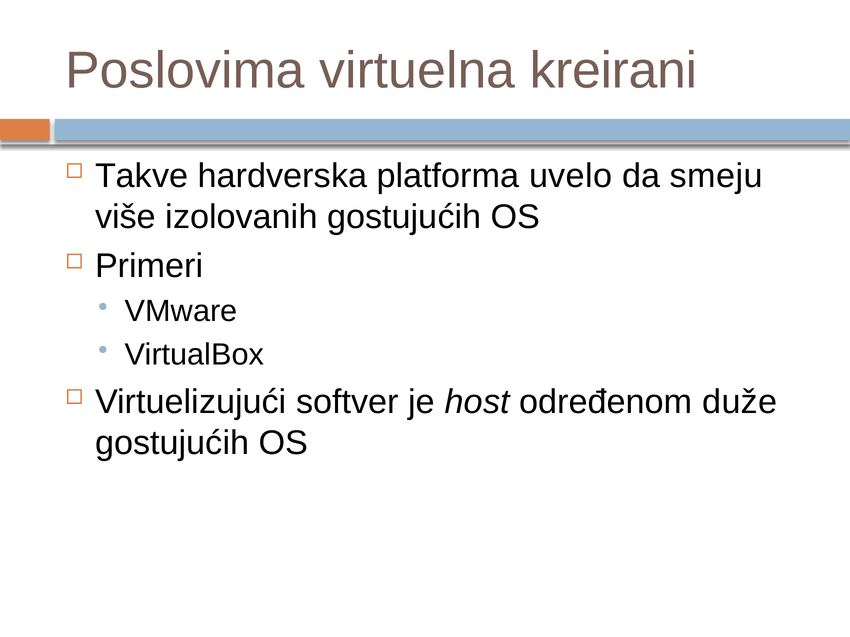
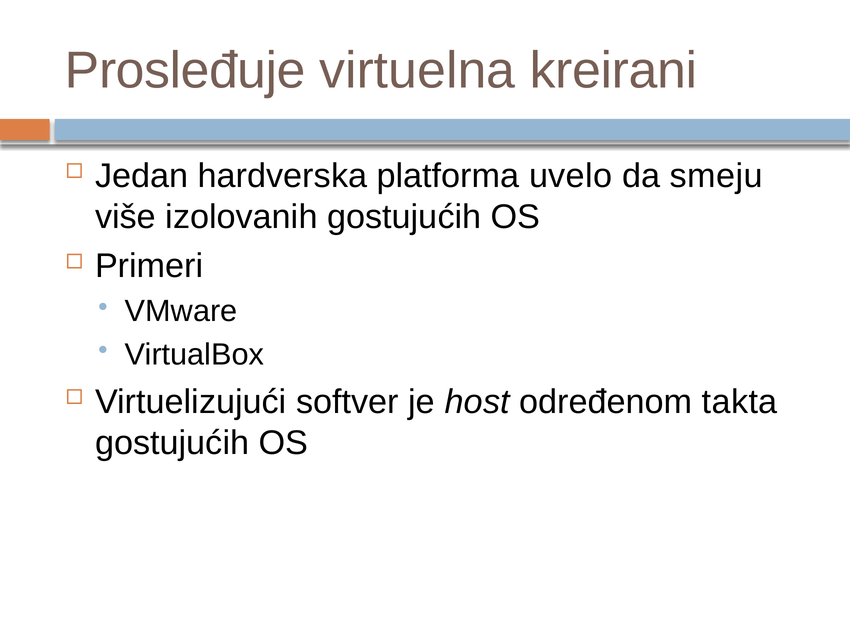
Poslovima: Poslovima -> Prosleđuje
Takve: Takve -> Jedan
duže: duže -> takta
